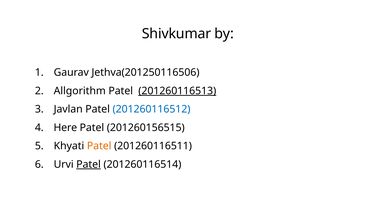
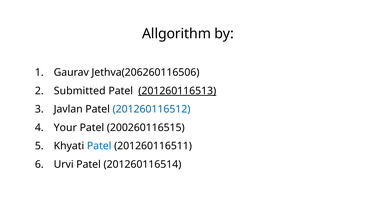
Shivkumar: Shivkumar -> Allgorithm
Jethva(201250116506: Jethva(201250116506 -> Jethva(206260116506
Allgorithm: Allgorithm -> Submitted
Here: Here -> Your
201260156515: 201260156515 -> 200260116515
Patel at (99, 146) colour: orange -> blue
Patel at (89, 164) underline: present -> none
